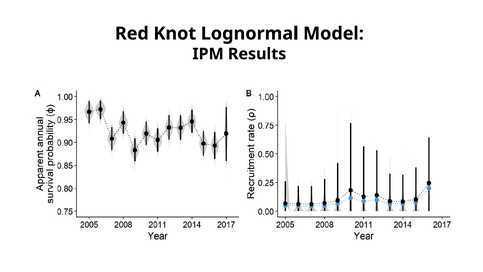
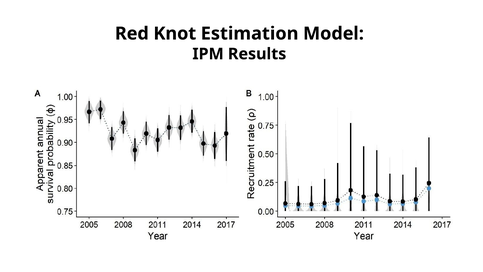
Lognormal: Lognormal -> Estimation
